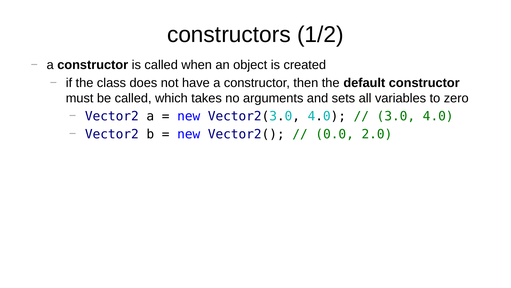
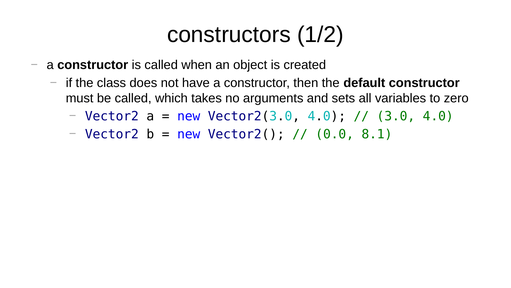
2.0: 2.0 -> 8.1
